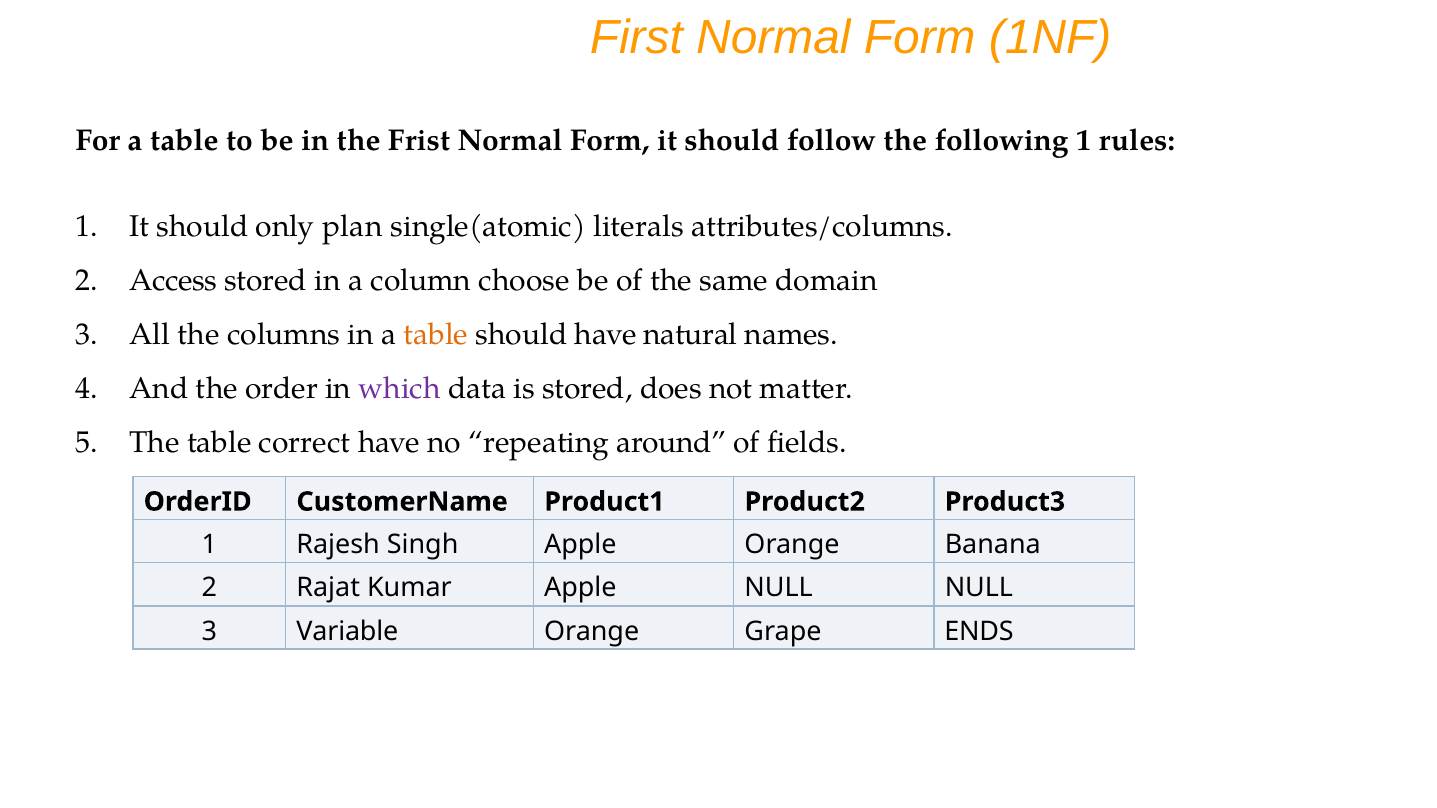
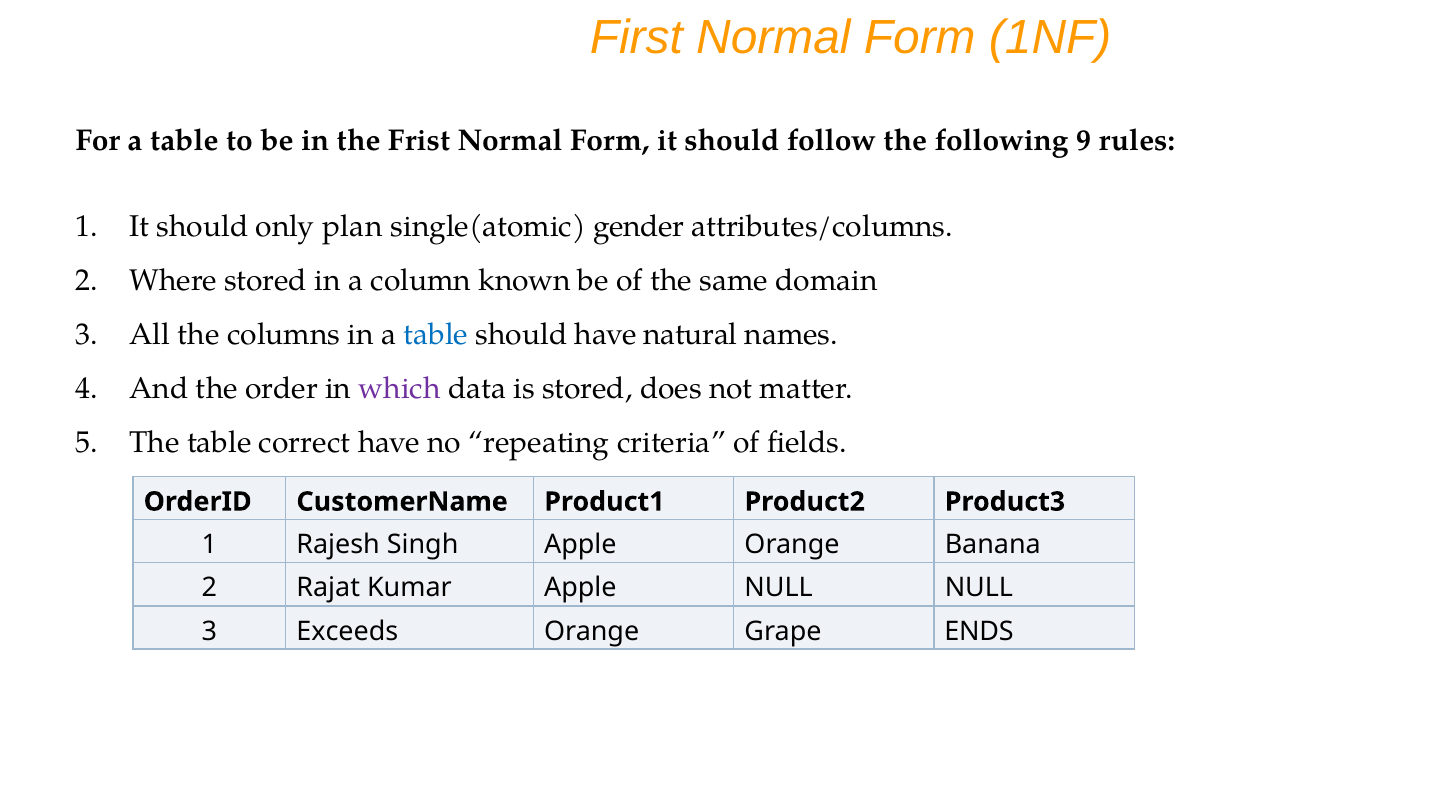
following 1: 1 -> 9
literals: literals -> gender
Access: Access -> Where
choose: choose -> known
table at (436, 335) colour: orange -> blue
around: around -> criteria
Variable: Variable -> Exceeds
